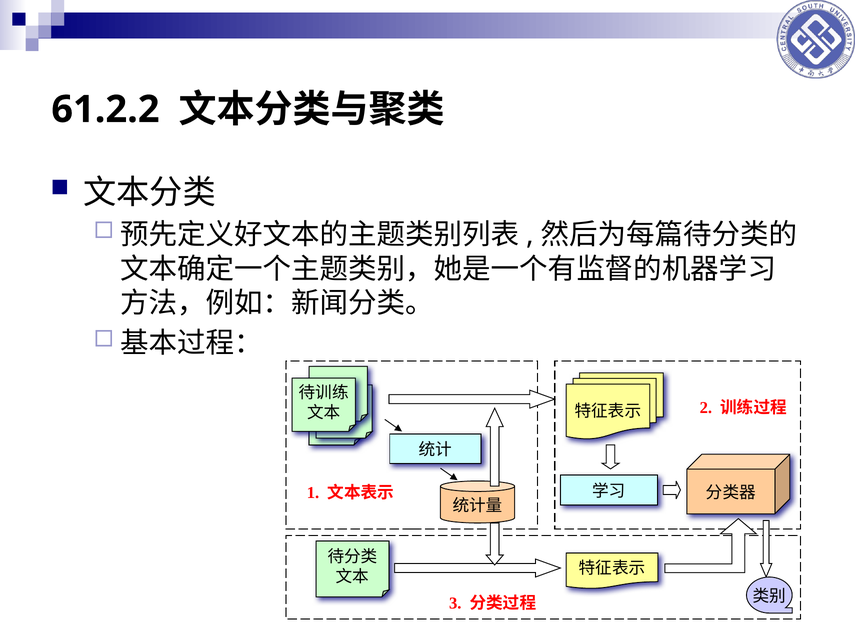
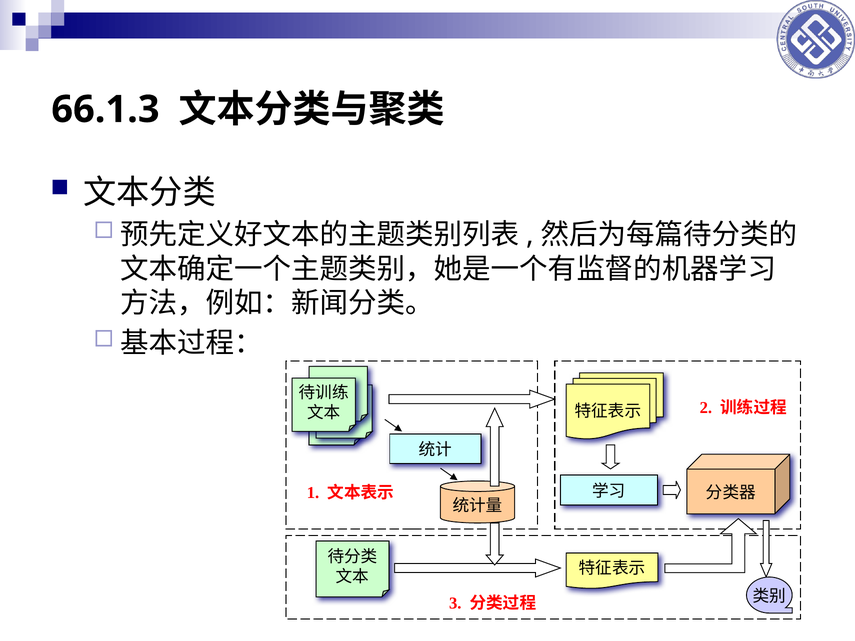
61.2.2: 61.2.2 -> 66.1.3
